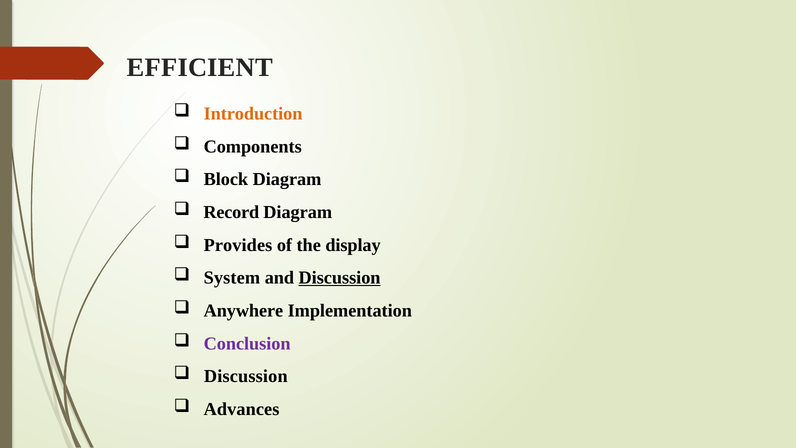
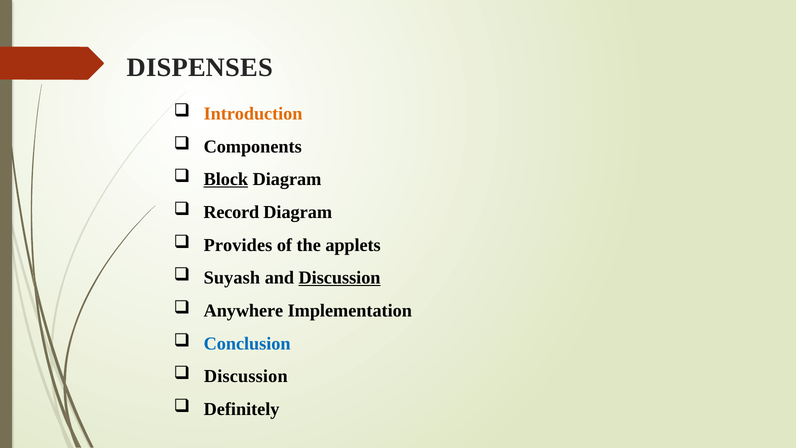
EFFICIENT: EFFICIENT -> DISPENSES
Block underline: none -> present
display: display -> applets
System: System -> Suyash
Conclusion colour: purple -> blue
Advances: Advances -> Definitely
